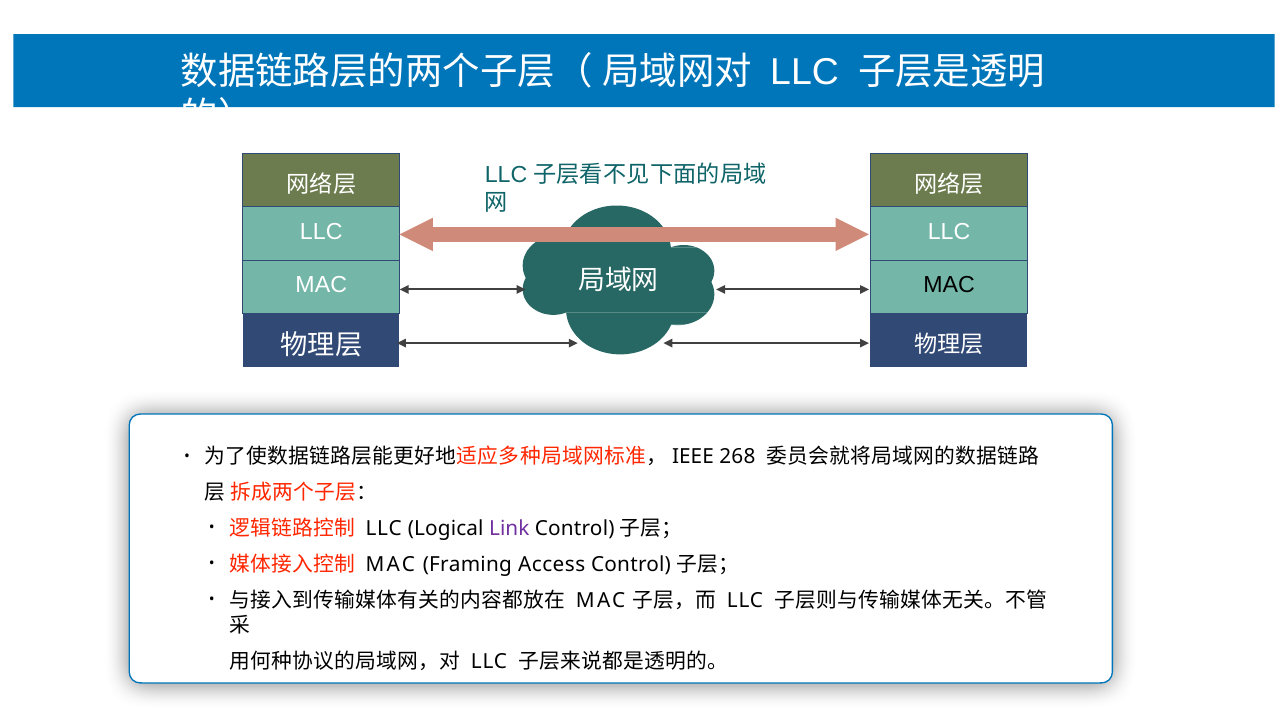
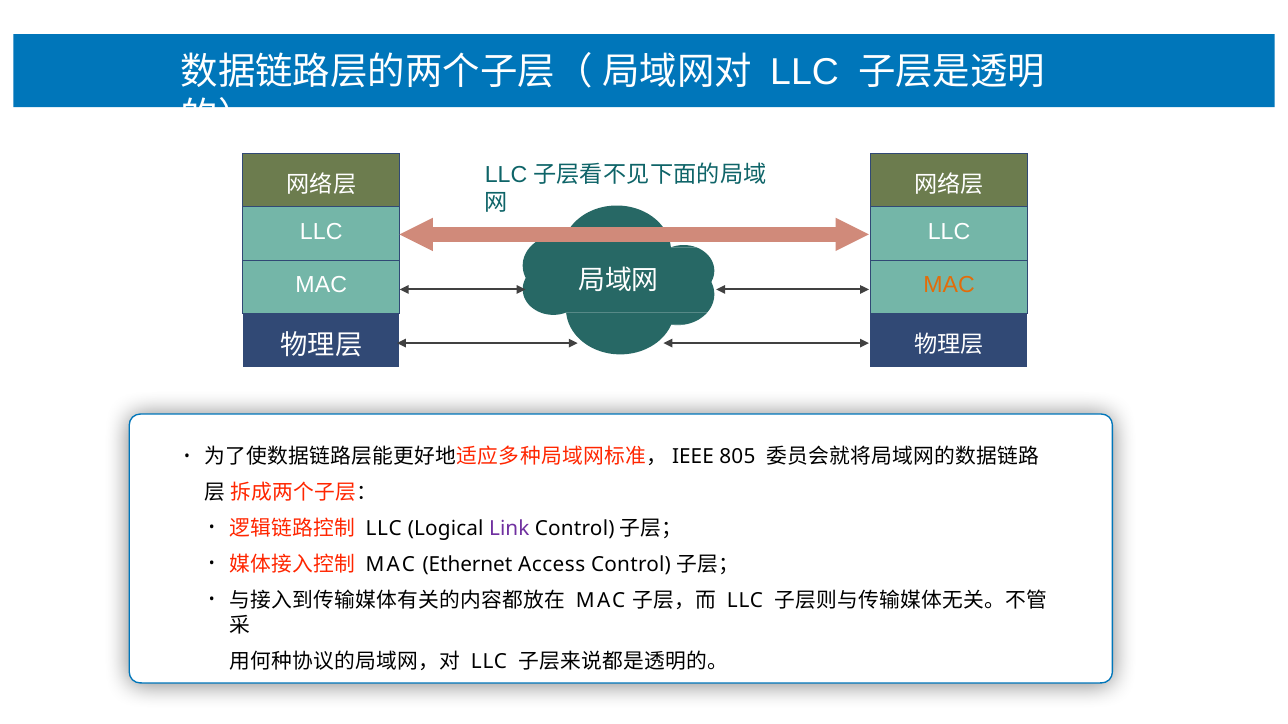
MAC at (949, 286) colour: black -> orange
268: 268 -> 805
Framing: Framing -> Ethernet
